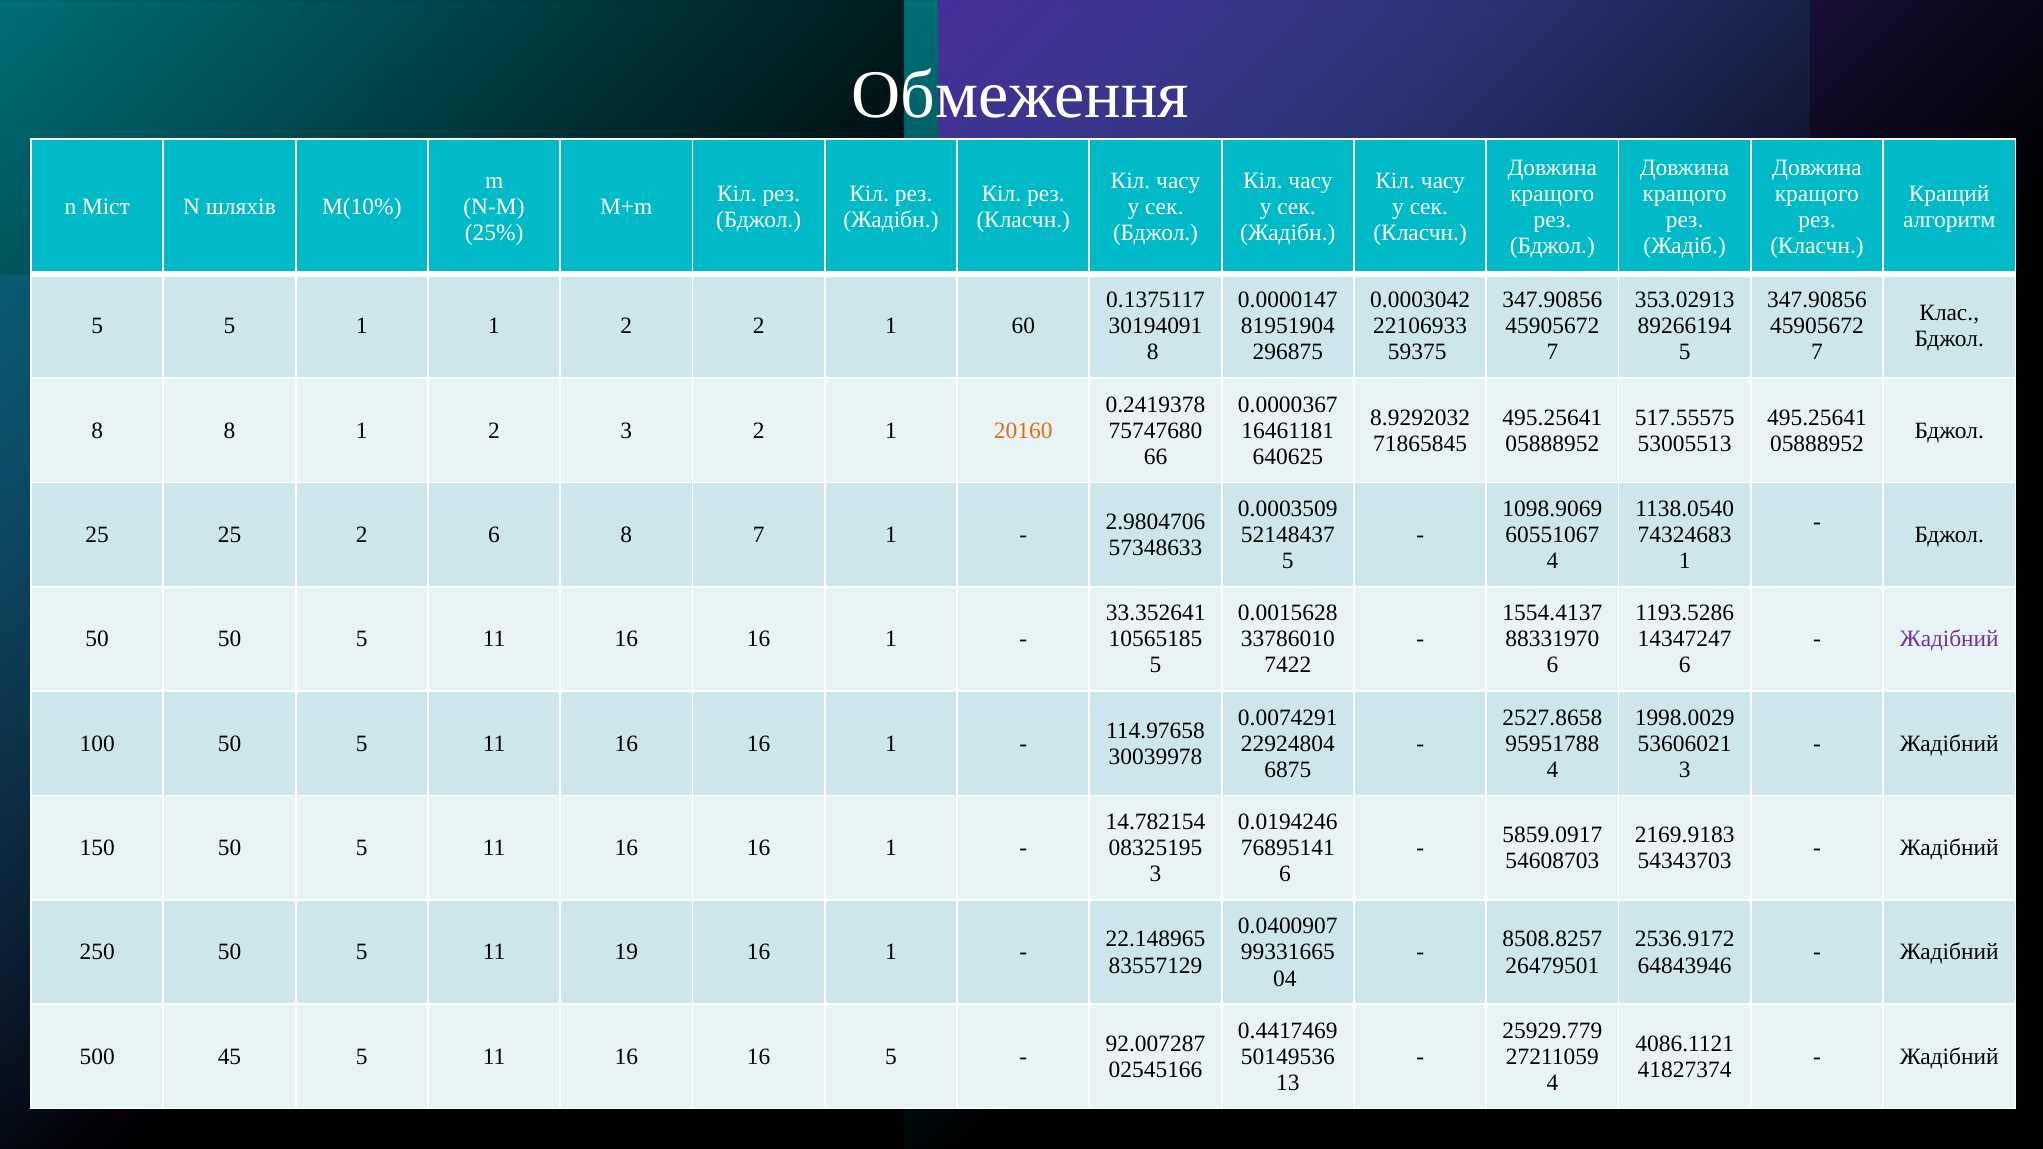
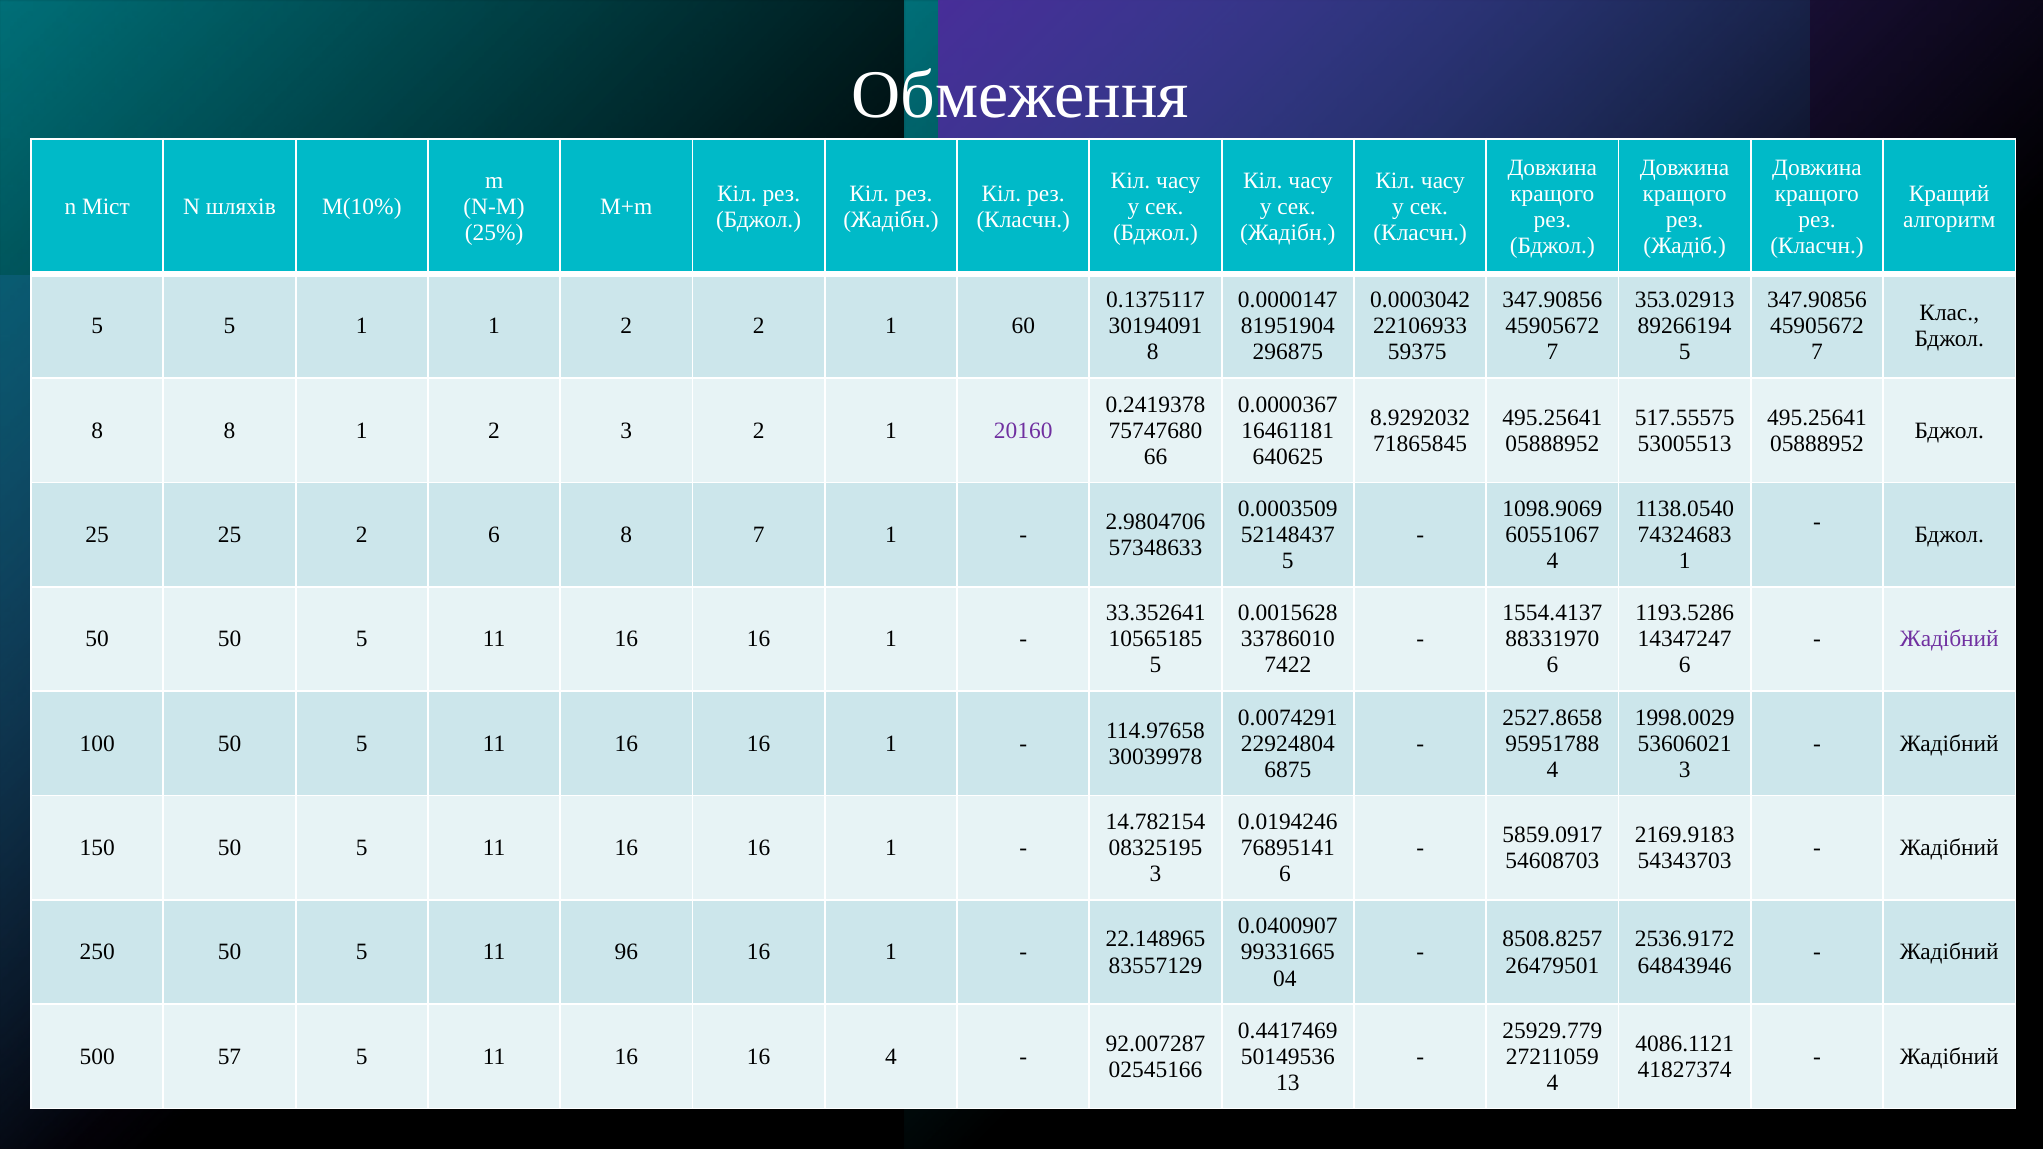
20160 colour: orange -> purple
19: 19 -> 96
45: 45 -> 57
16 5: 5 -> 4
